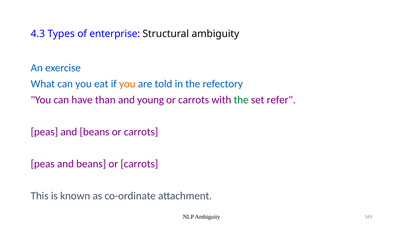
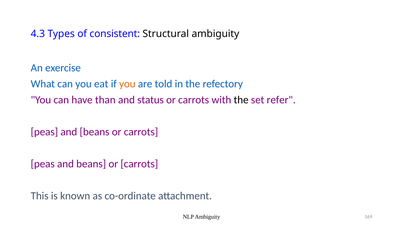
enterprise: enterprise -> consistent
young: young -> status
the at (241, 100) colour: green -> black
